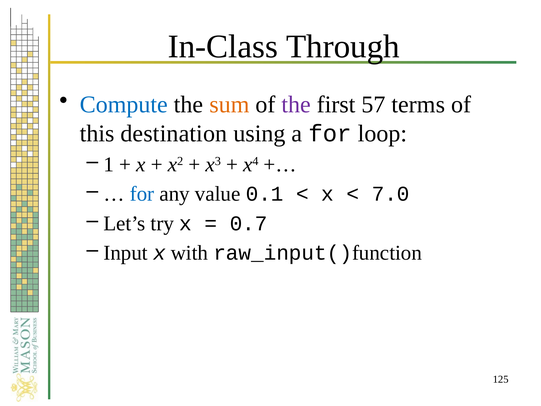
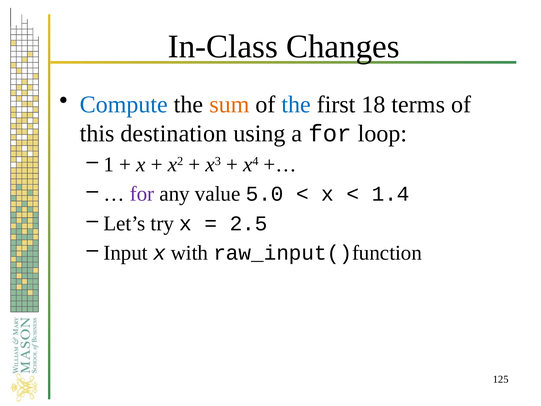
Through: Through -> Changes
the at (296, 104) colour: purple -> blue
57: 57 -> 18
for at (142, 194) colour: blue -> purple
0.1: 0.1 -> 5.0
7.0: 7.0 -> 1.4
0.7: 0.7 -> 2.5
